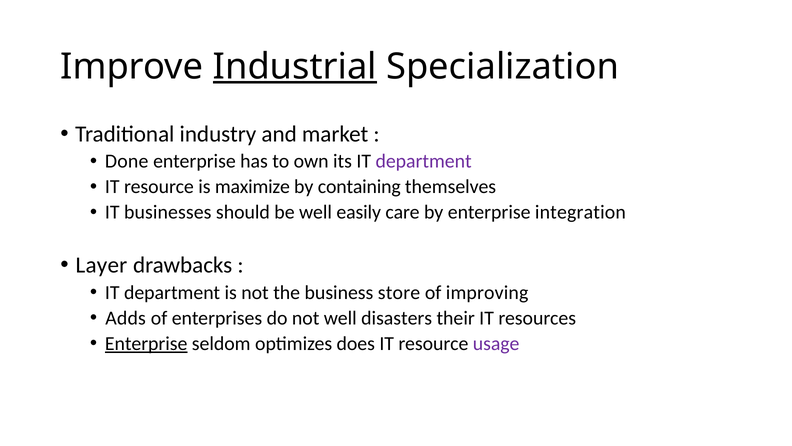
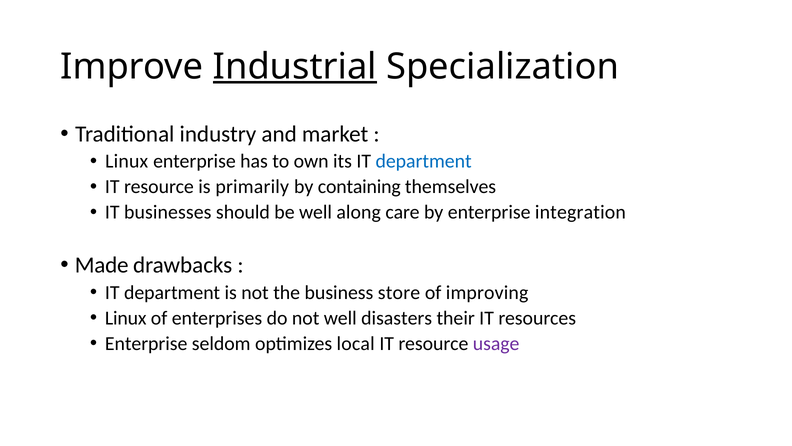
Done at (127, 161): Done -> Linux
department at (424, 161) colour: purple -> blue
maximize: maximize -> primarily
easily: easily -> along
Layer: Layer -> Made
Adds at (126, 318): Adds -> Linux
Enterprise at (146, 343) underline: present -> none
does: does -> local
